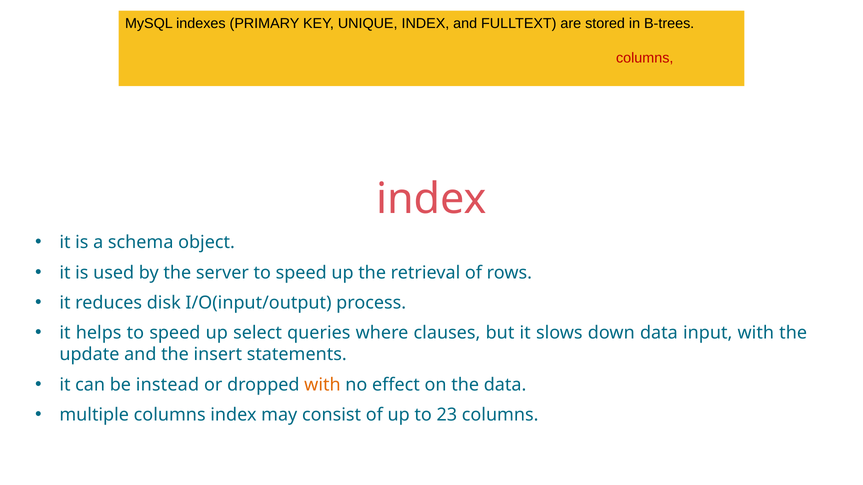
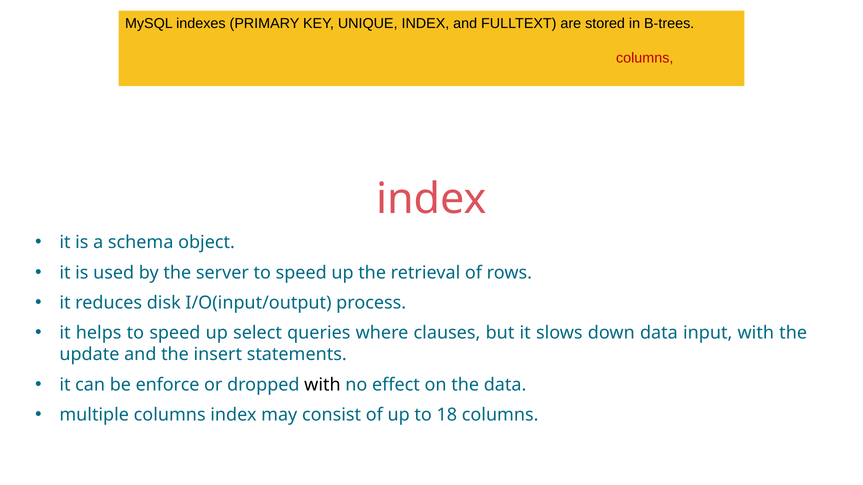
instead: instead -> enforce
with at (322, 385) colour: orange -> black
23: 23 -> 18
